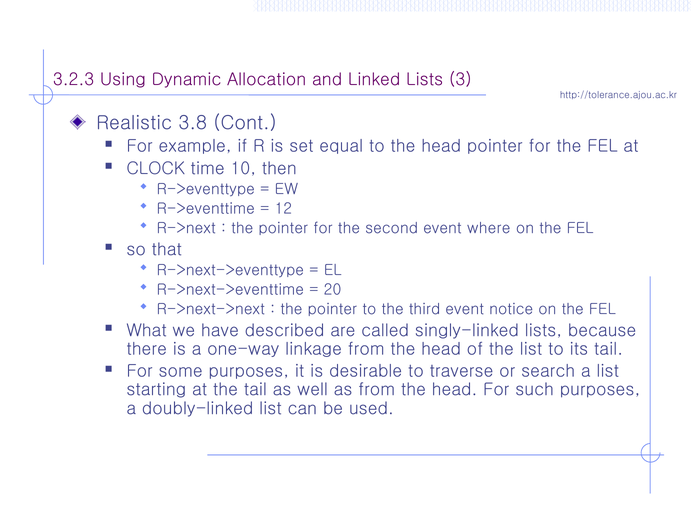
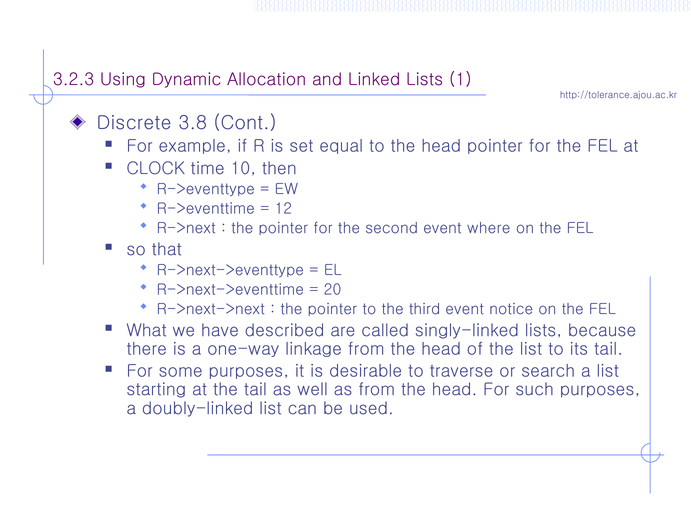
3: 3 -> 1
Realistic: Realistic -> Discrete
